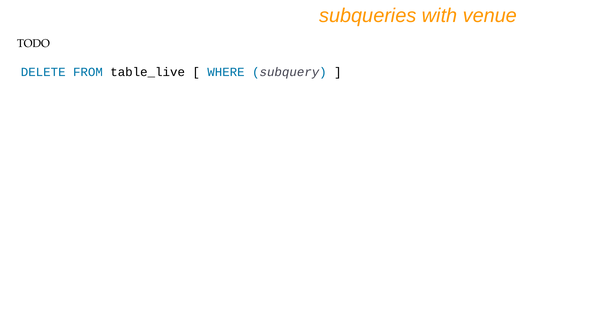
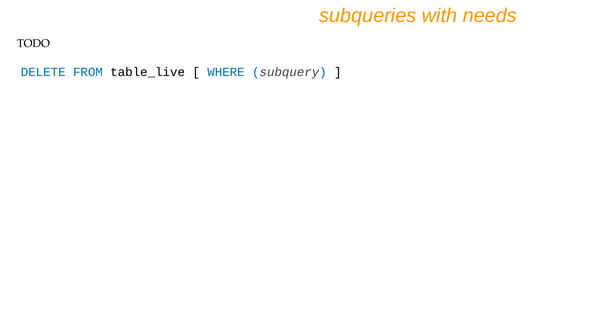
venue: venue -> needs
